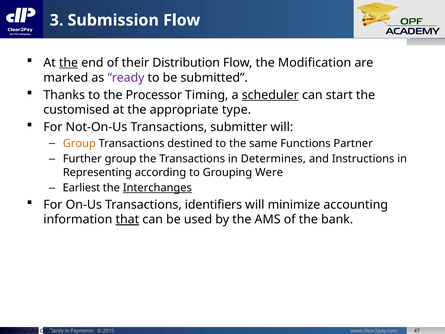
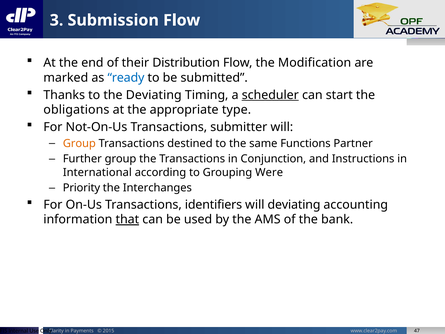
the at (69, 63) underline: present -> none
ready colour: purple -> blue
the Processor: Processor -> Deviating
customised: customised -> obligations
Determines: Determines -> Conjunction
Representing: Representing -> International
Earliest: Earliest -> Priority
Interchanges underline: present -> none
will minimize: minimize -> deviating
